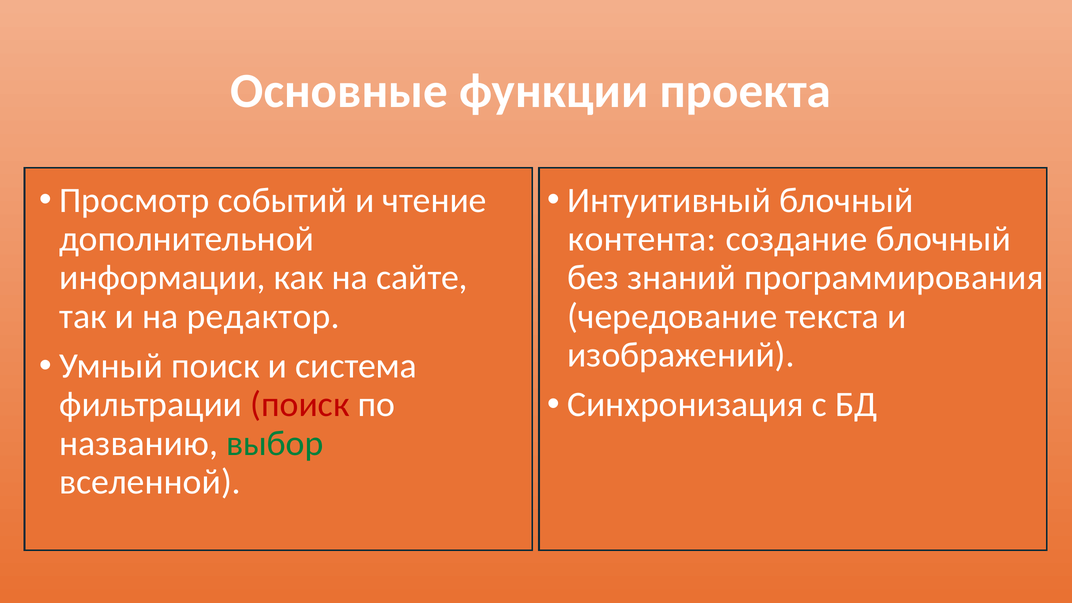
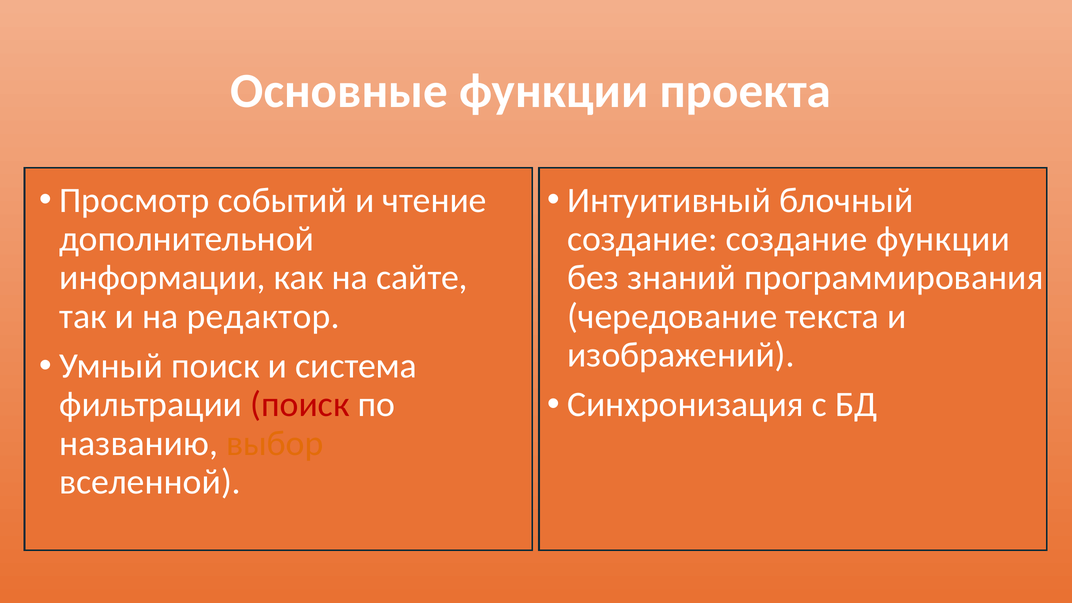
контента at (642, 239): контента -> создание
создание блочный: блочный -> функции
выбор colour: green -> orange
